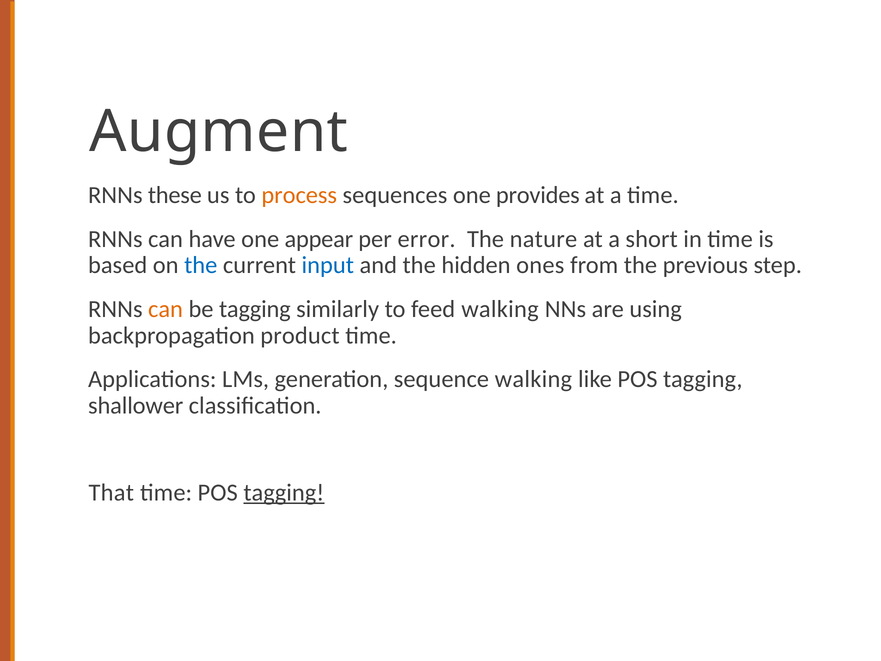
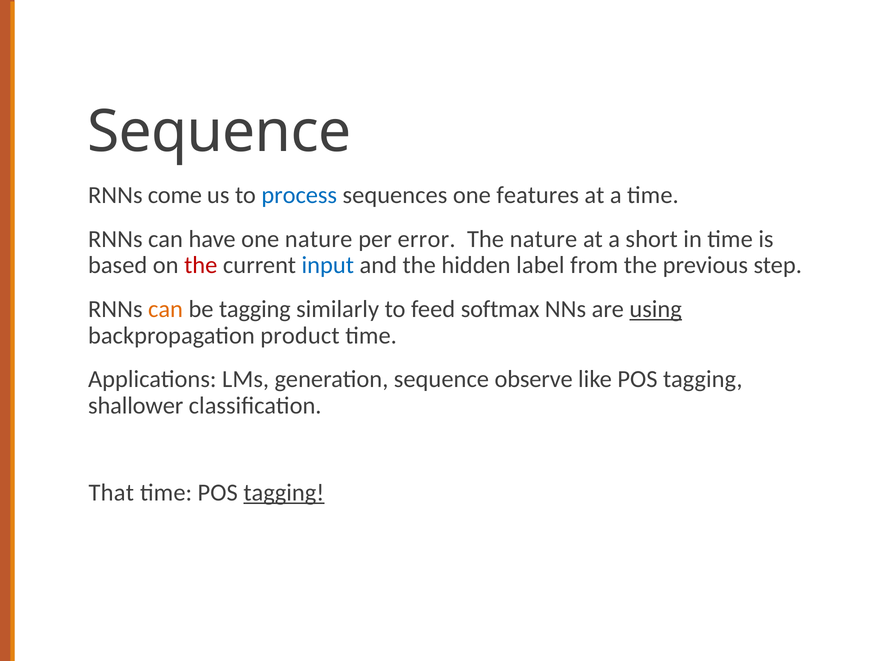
Augment at (219, 132): Augment -> Sequence
these: these -> come
process colour: orange -> blue
provides: provides -> features
one appear: appear -> nature
the at (201, 265) colour: blue -> red
ones: ones -> label
feed walking: walking -> softmax
using underline: none -> present
sequence walking: walking -> observe
